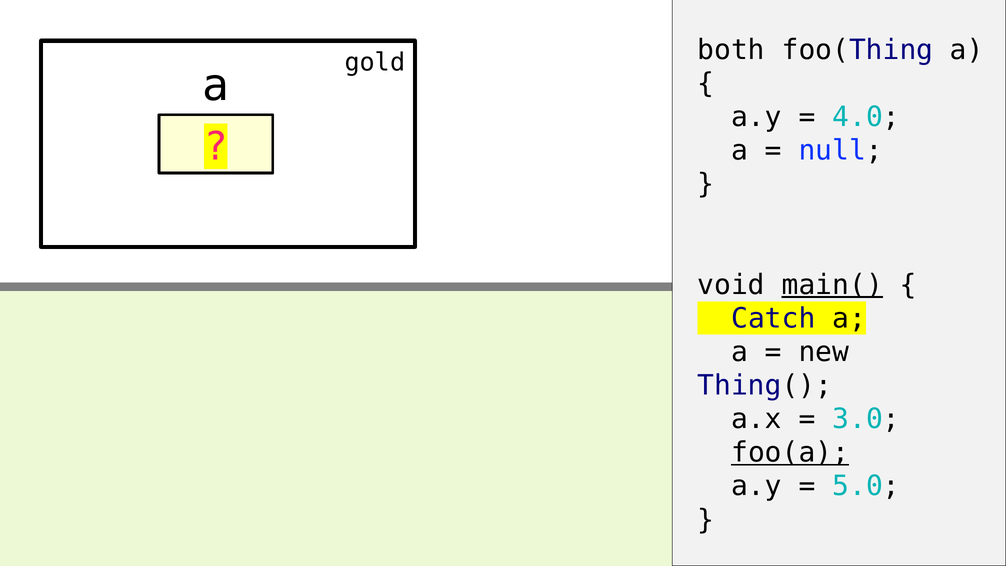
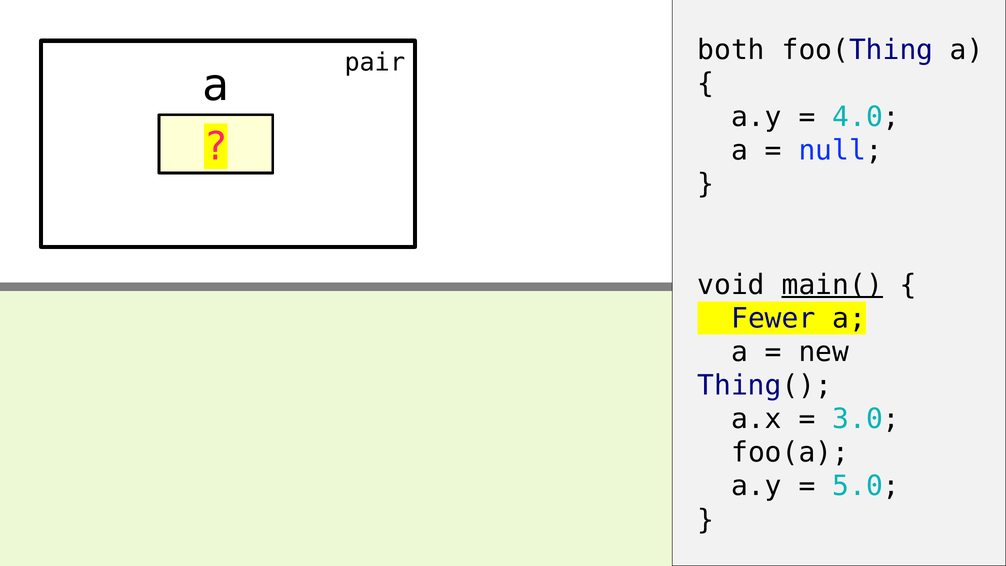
gold: gold -> pair
Catch: Catch -> Fewer
foo(a underline: present -> none
